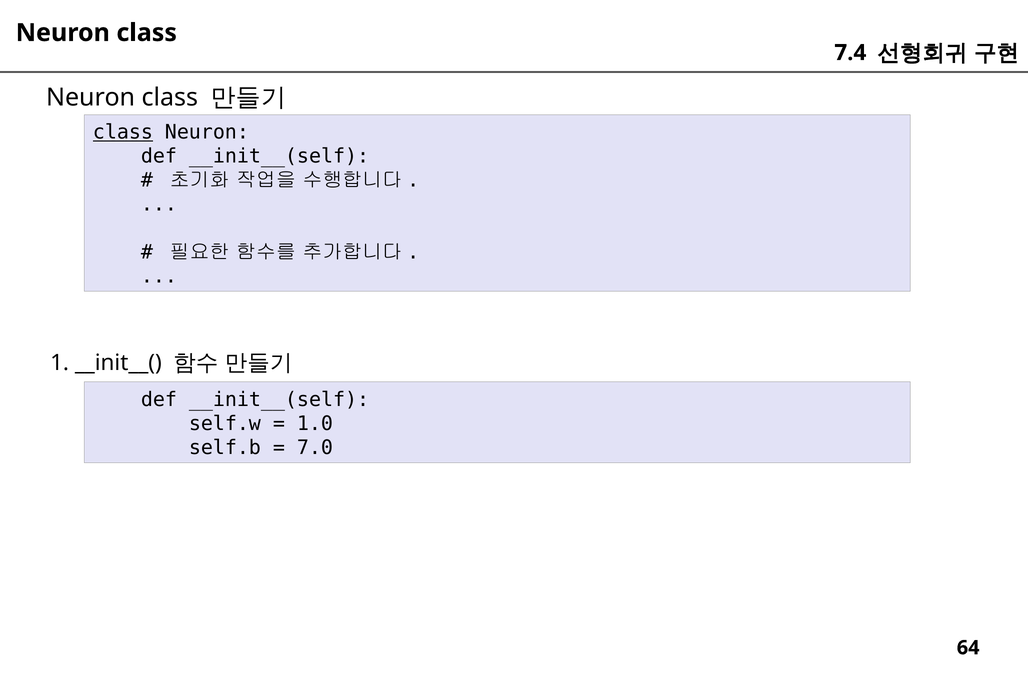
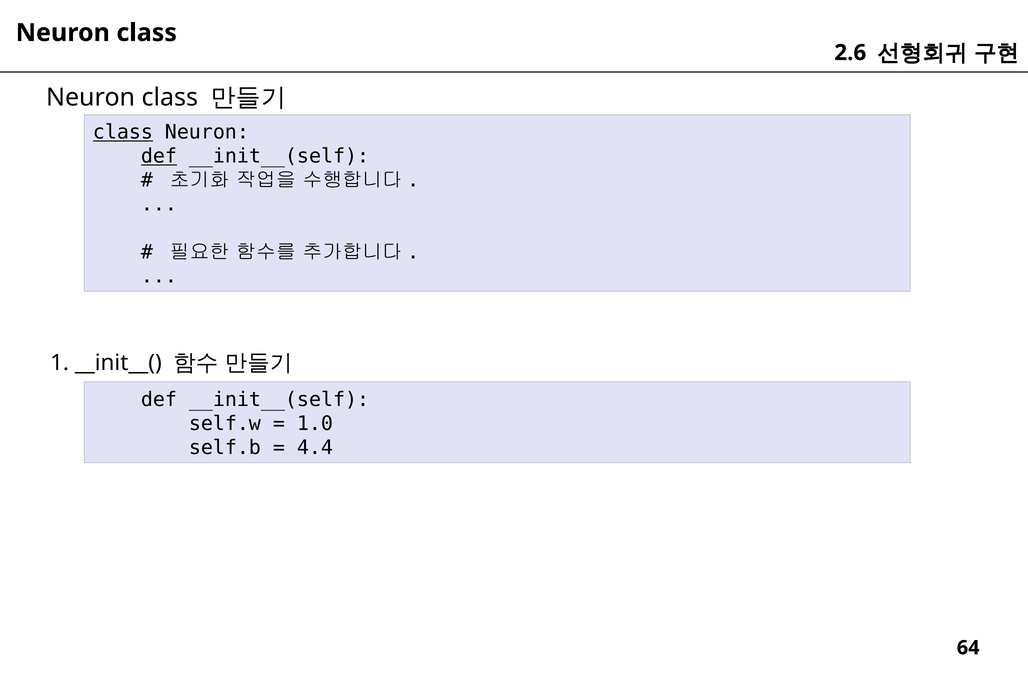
7.4: 7.4 -> 2.6
def at (159, 156) underline: none -> present
7.0: 7.0 -> 4.4
